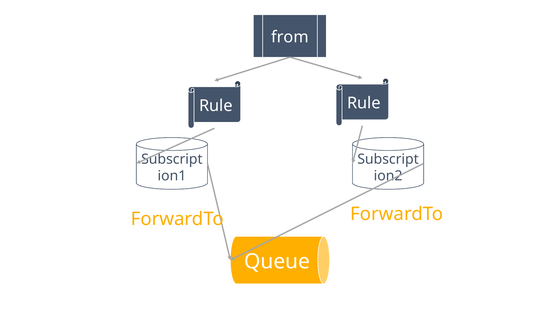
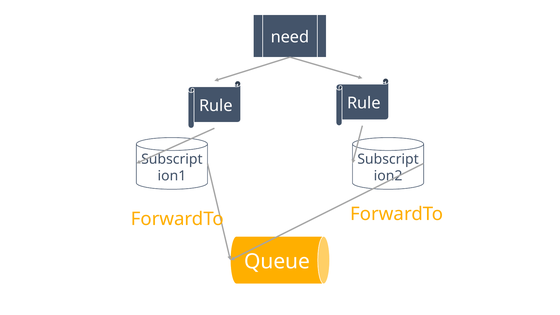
from: from -> need
